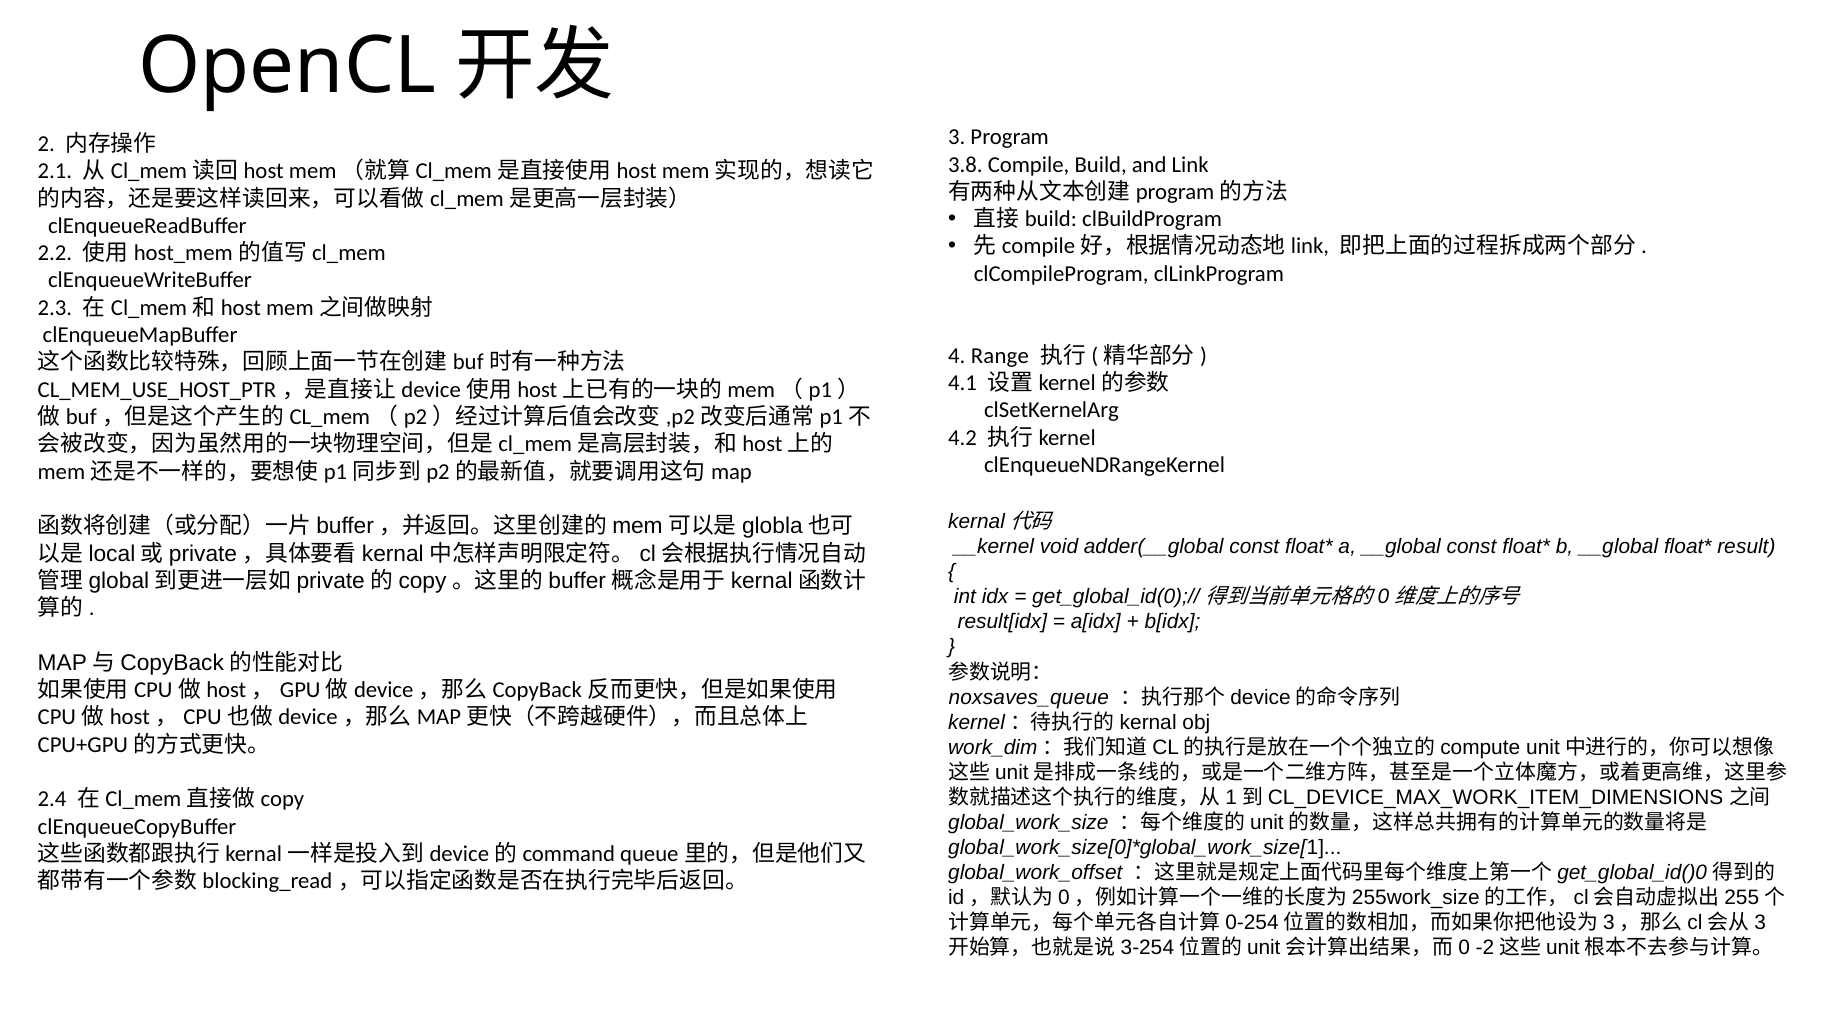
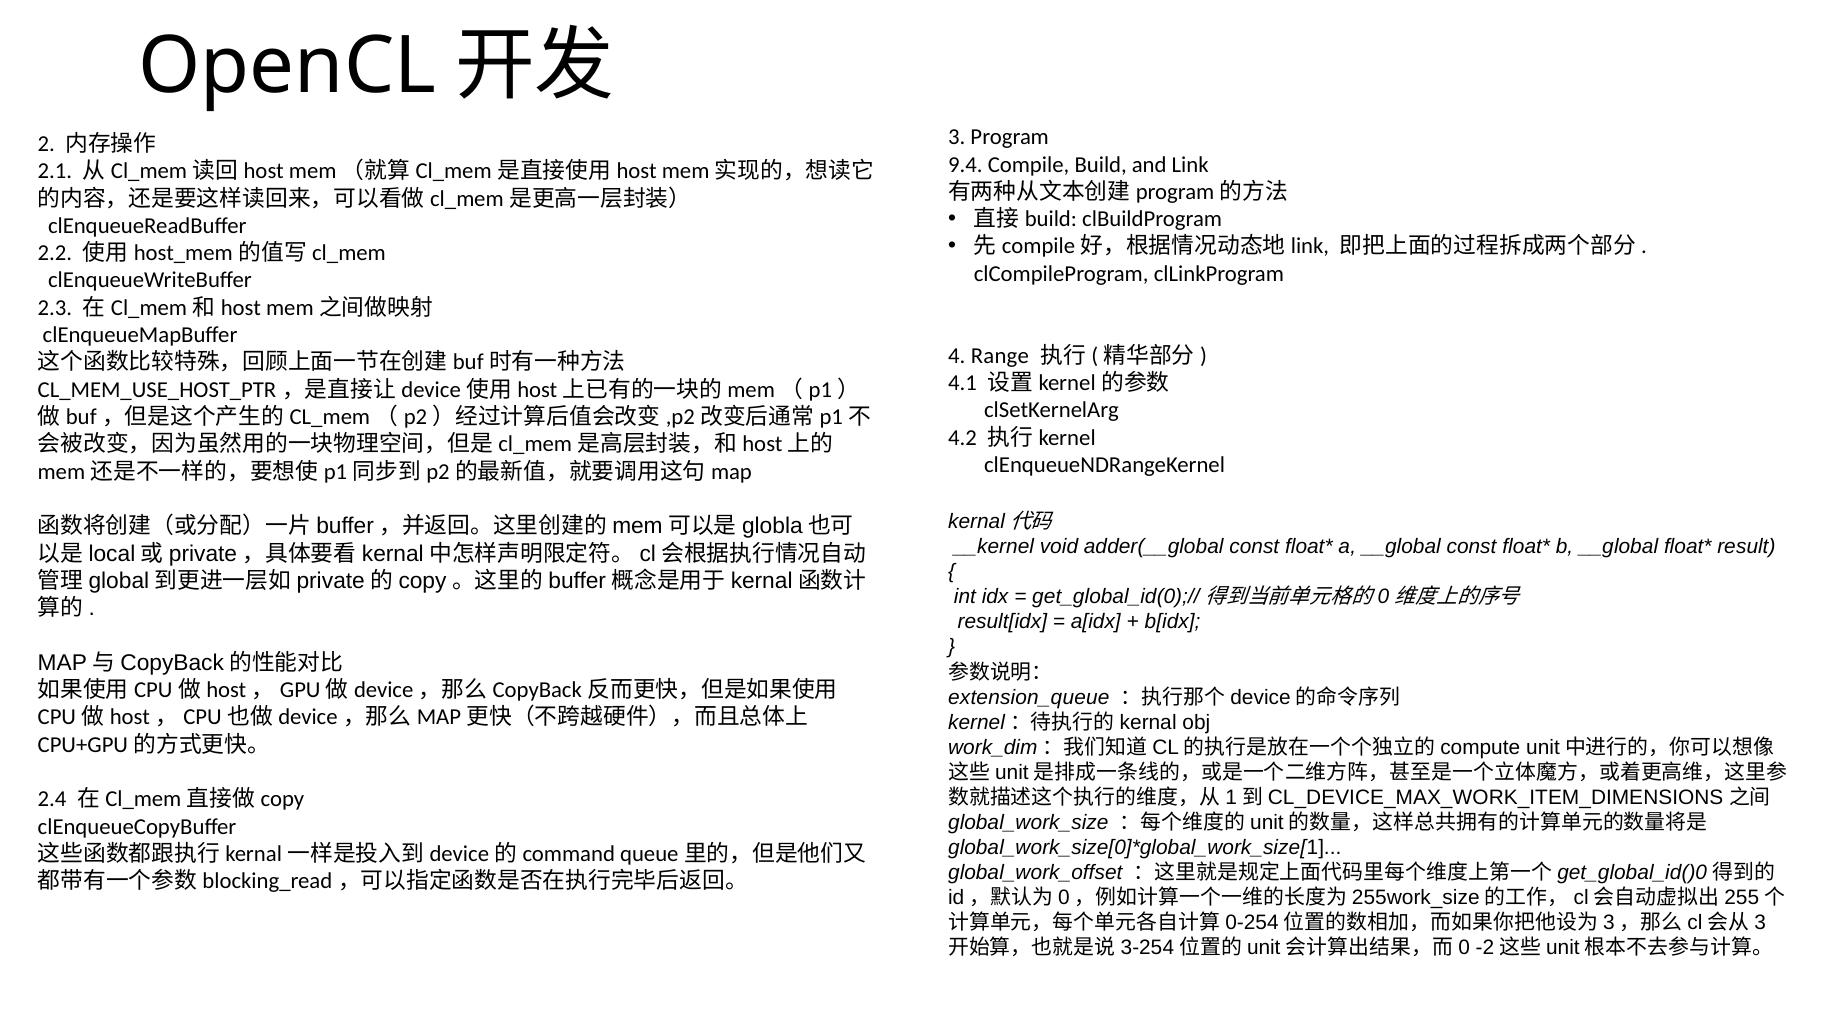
3.8: 3.8 -> 9.4
noxsaves_queue: noxsaves_queue -> extension_queue
